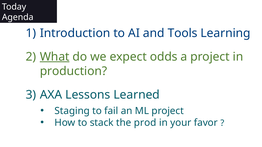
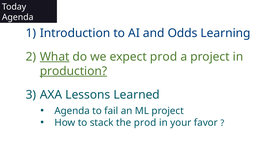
Tools: Tools -> Odds
expect odds: odds -> prod
production underline: none -> present
Staging at (72, 111): Staging -> Agenda
